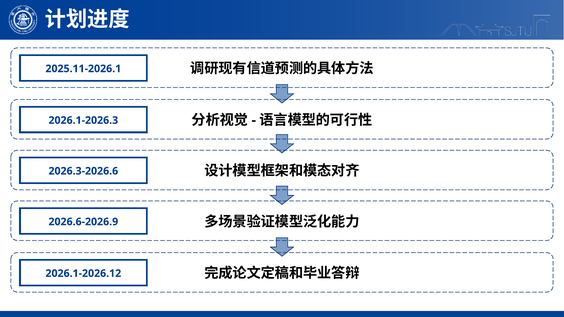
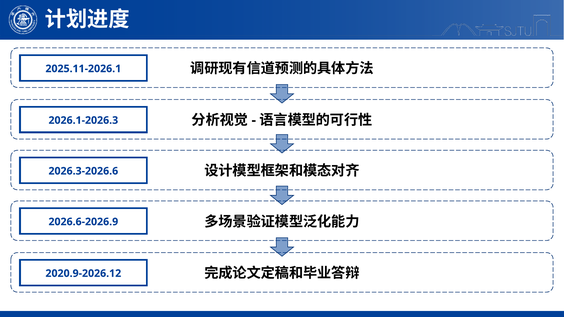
2026.1-2026.12: 2026.1-2026.12 -> 2020.9-2026.12
